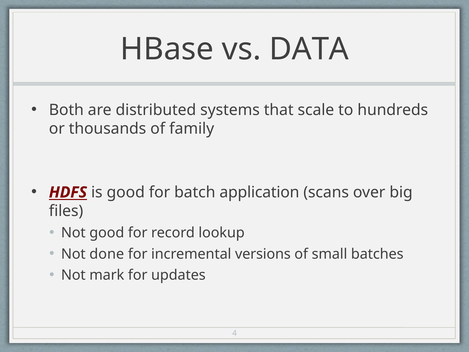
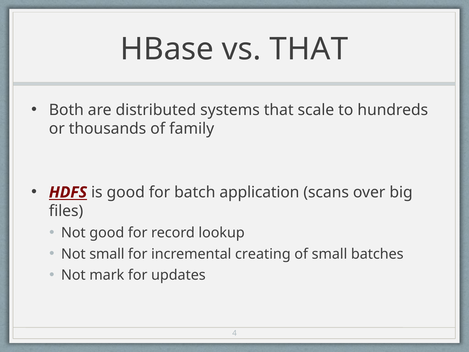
vs DATA: DATA -> THAT
Not done: done -> small
versions: versions -> creating
